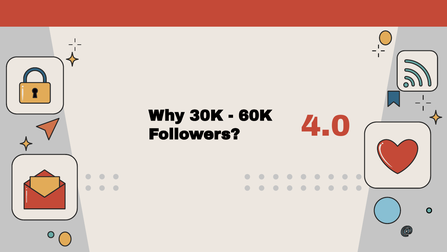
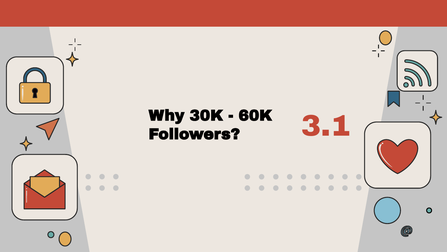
4.0: 4.0 -> 3.1
